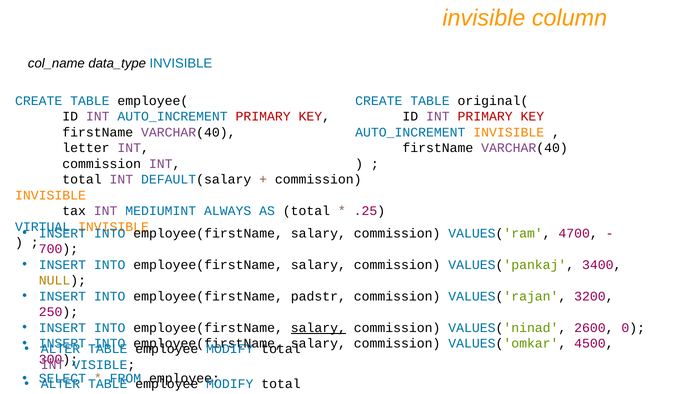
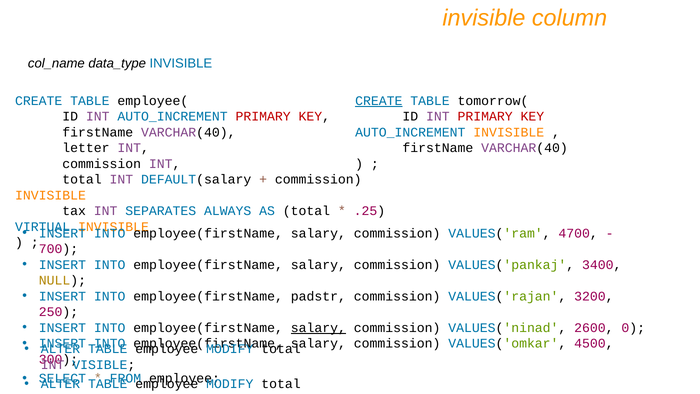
CREATE at (379, 101) underline: none -> present
original(: original( -> tomorrow(
MEDIUMINT: MEDIUMINT -> SEPARATES
